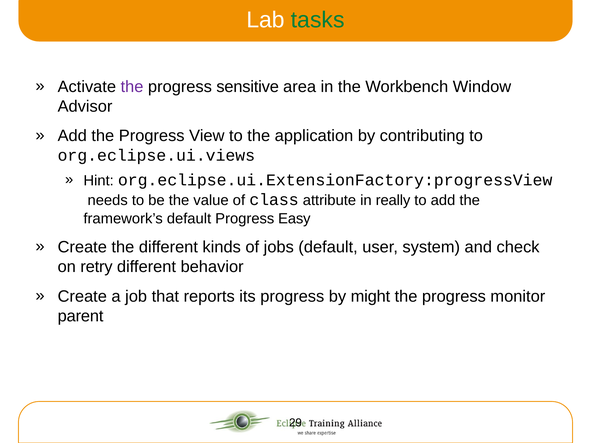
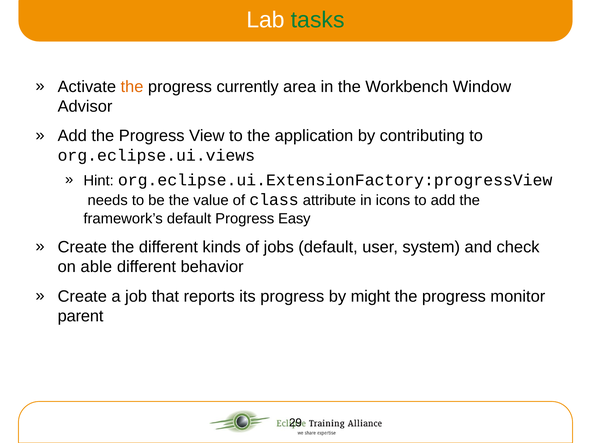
the at (132, 87) colour: purple -> orange
sensitive: sensitive -> currently
really: really -> icons
retry: retry -> able
